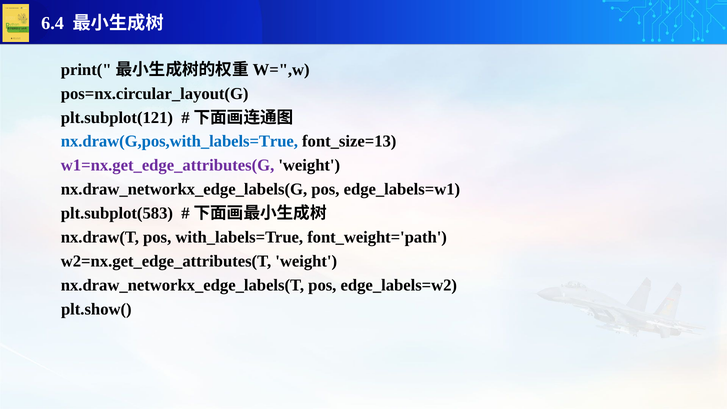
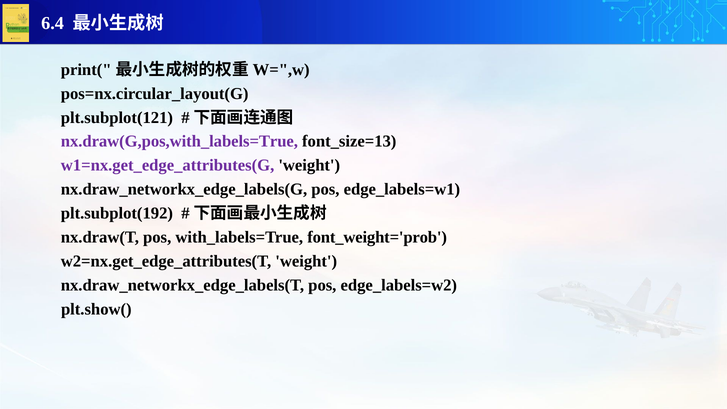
nx.draw(G,pos,with_labels=True colour: blue -> purple
plt.subplot(583: plt.subplot(583 -> plt.subplot(192
font_weight='path: font_weight='path -> font_weight='prob
